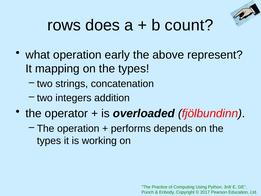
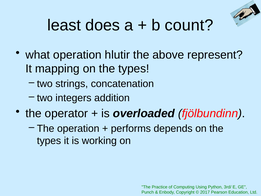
rows: rows -> least
early: early -> hlutir
